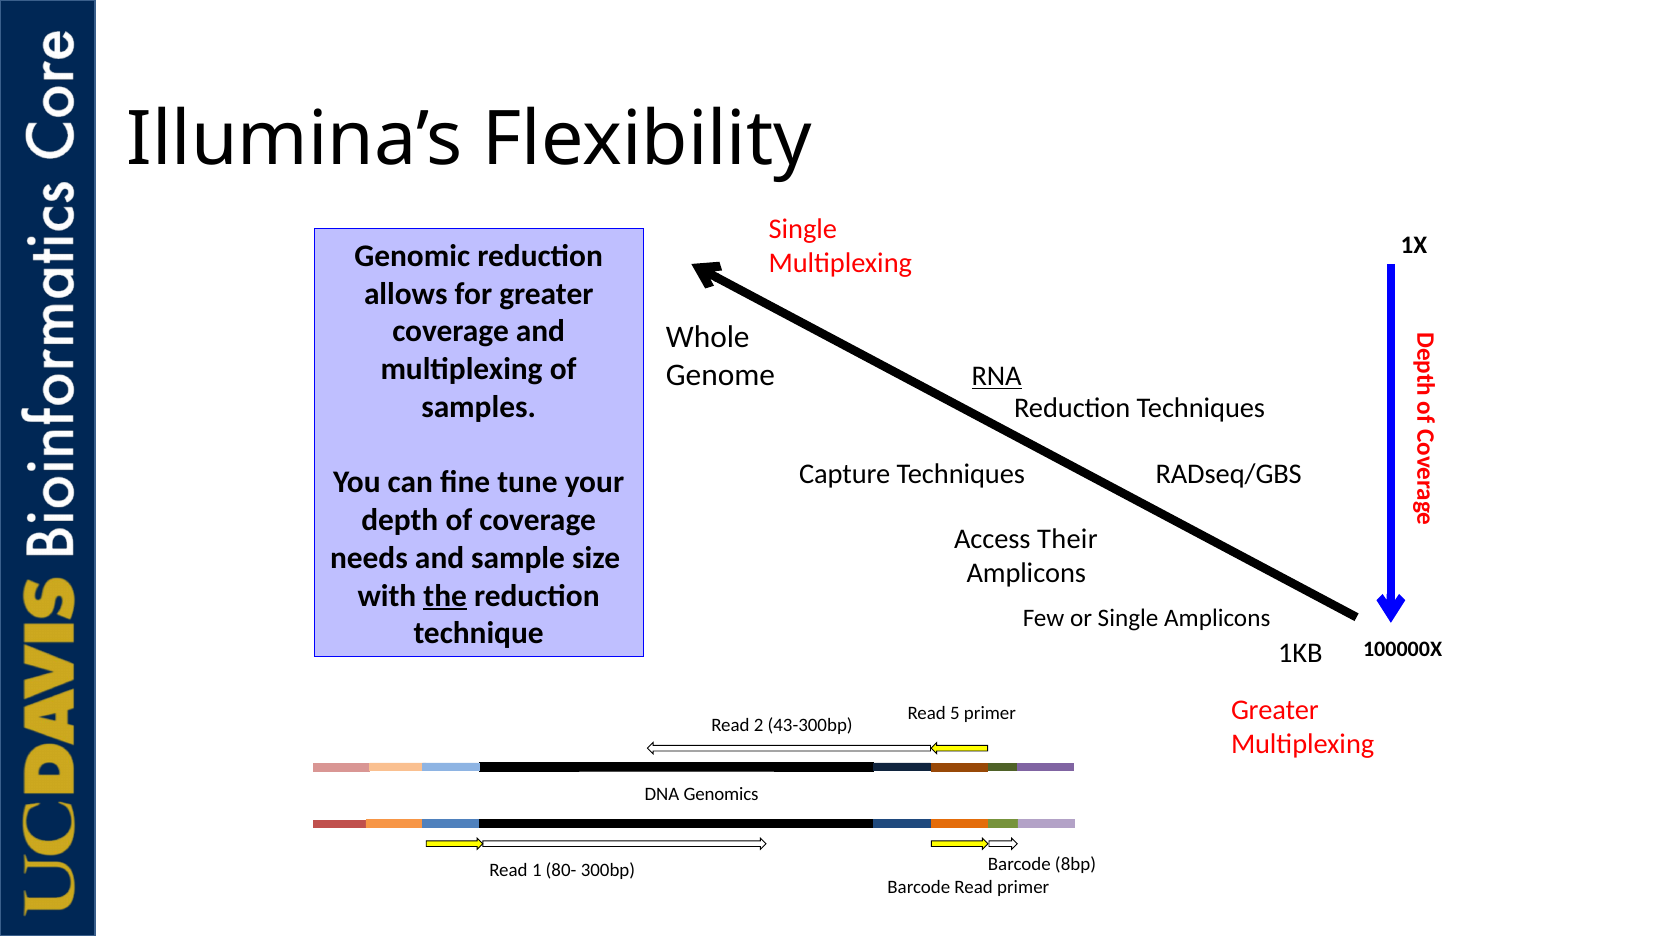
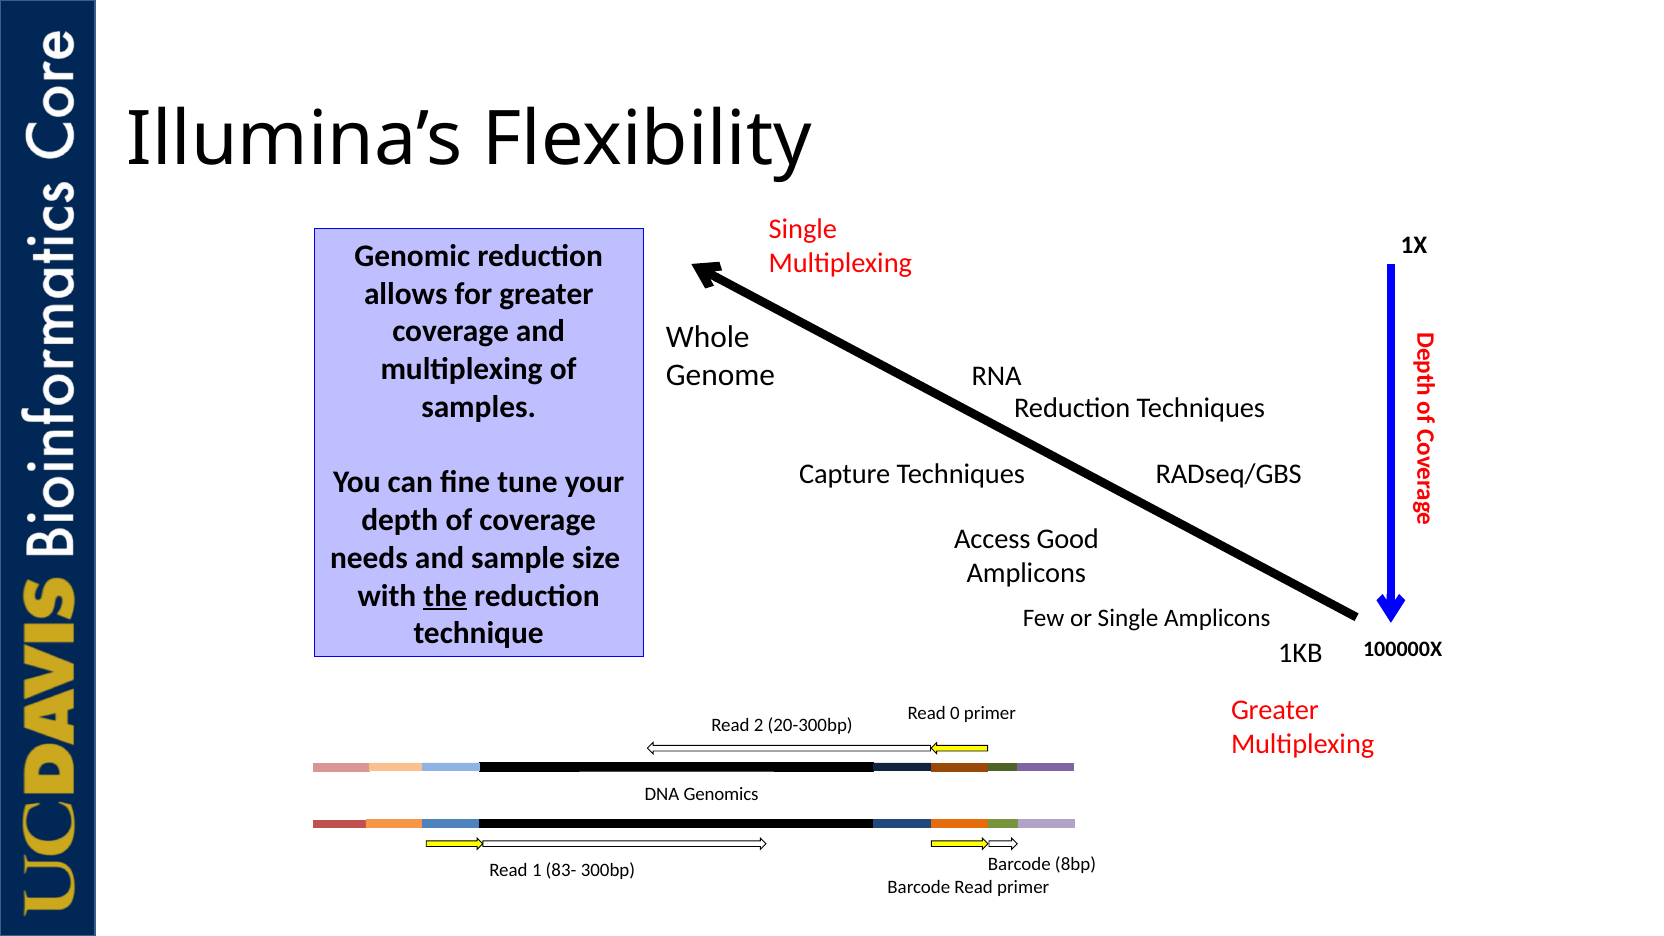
RNA underline: present -> none
Their: Their -> Good
5: 5 -> 0
43-300bp: 43-300bp -> 20-300bp
80-: 80- -> 83-
